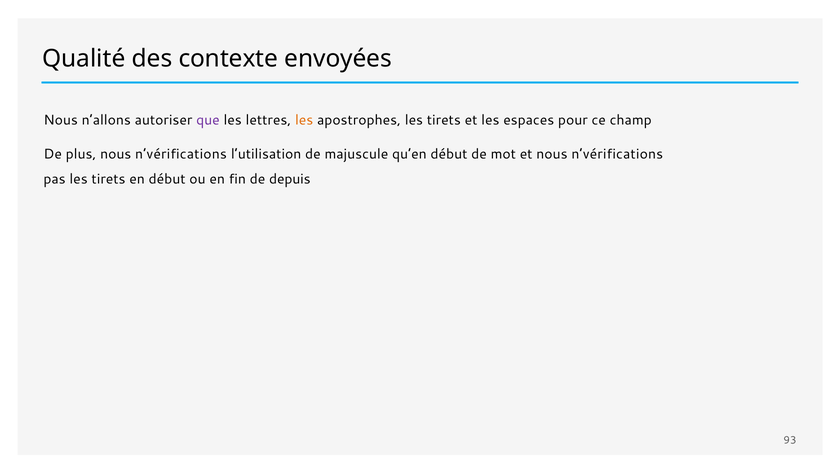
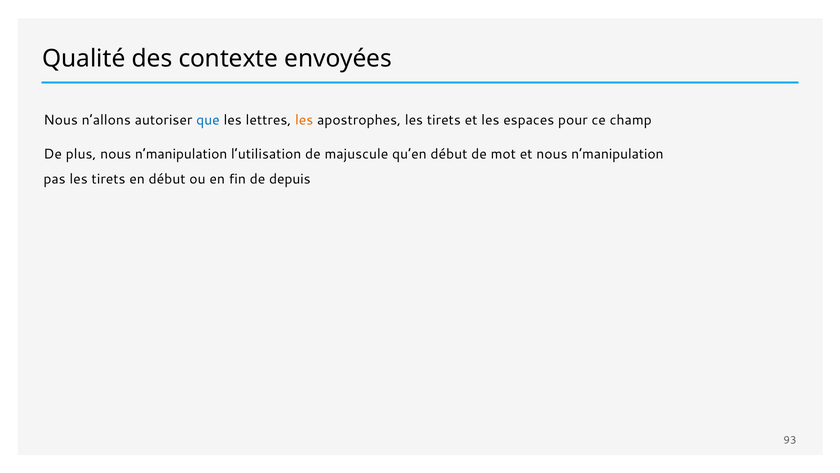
que colour: purple -> blue
plus nous n’vérifications: n’vérifications -> n’manipulation
et nous n’vérifications: n’vérifications -> n’manipulation
